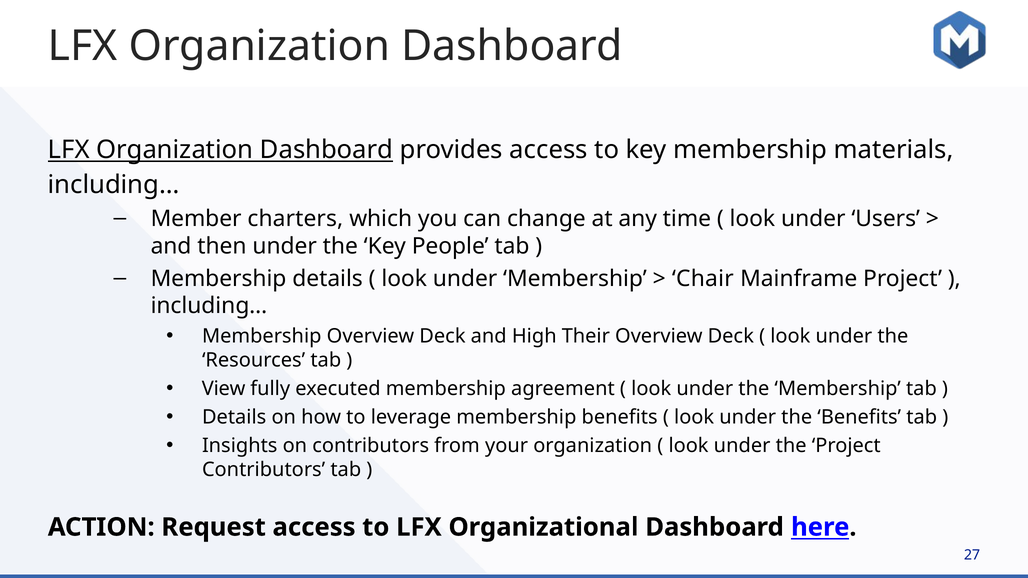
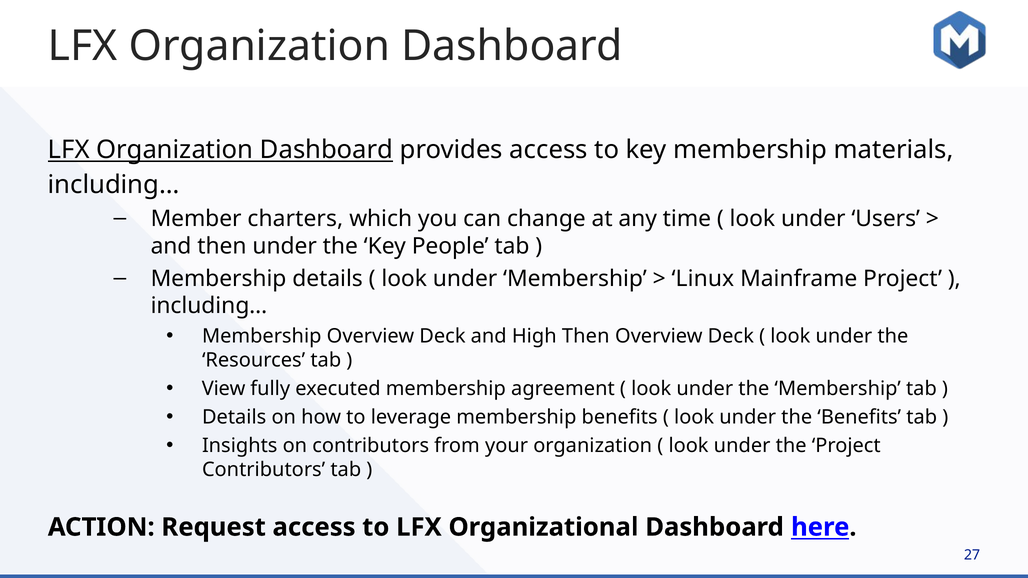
Chair: Chair -> Linux
High Their: Their -> Then
